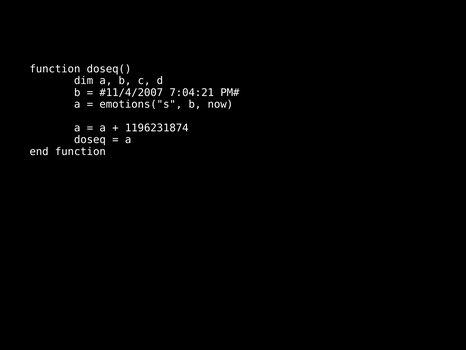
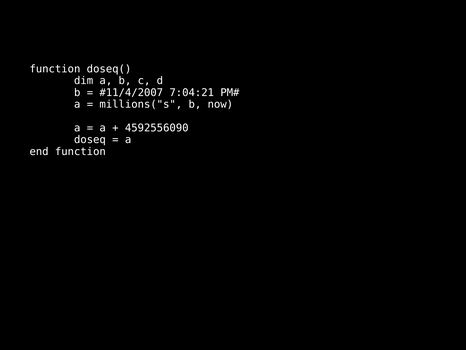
emotions("s: emotions("s -> millions("s
1196231874: 1196231874 -> 4592556090
